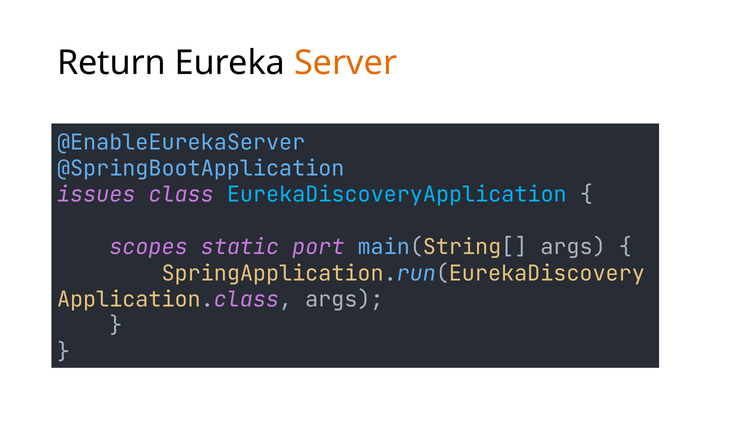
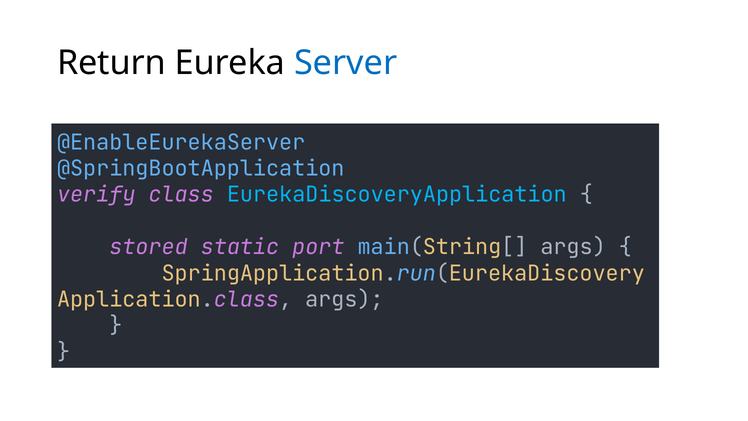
Server colour: orange -> blue
issues: issues -> verify
scopes: scopes -> stored
